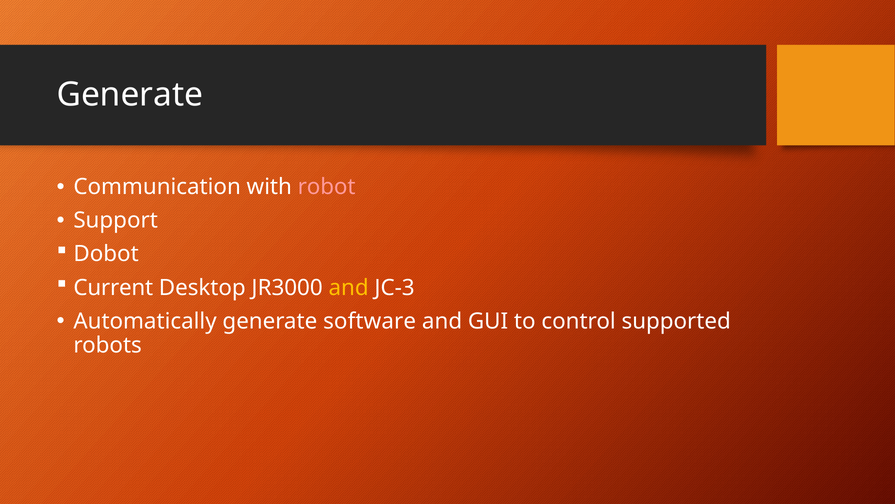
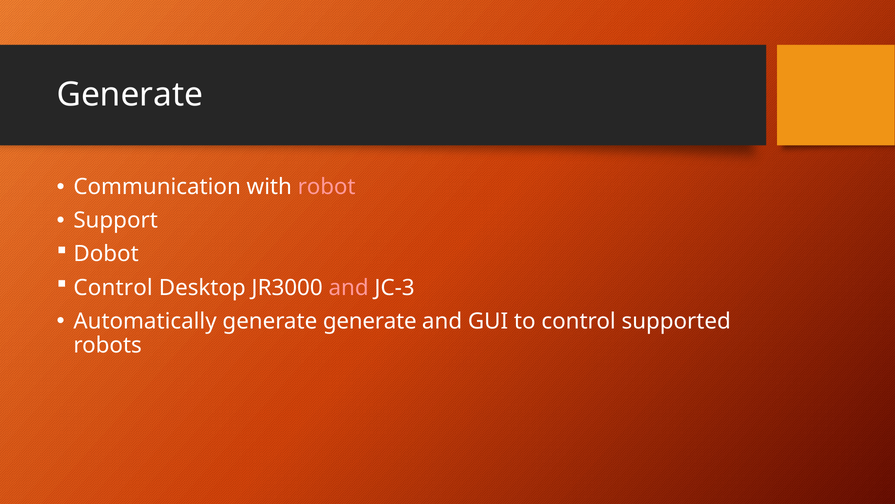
Current at (113, 287): Current -> Control
and at (349, 287) colour: yellow -> pink
generate software: software -> generate
